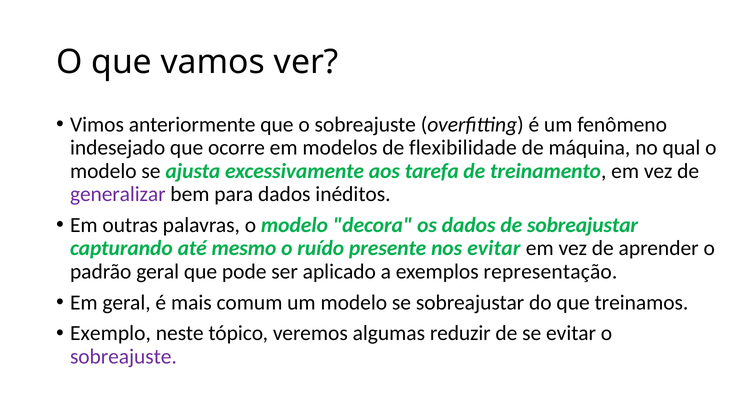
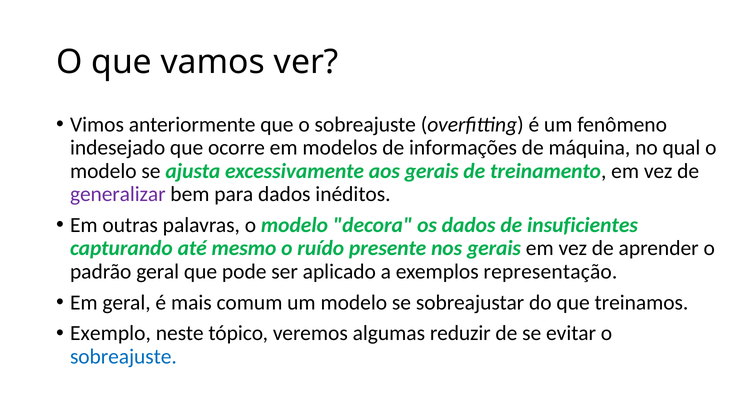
flexibilidade: flexibilidade -> informações
aos tarefa: tarefa -> gerais
de sobreajustar: sobreajustar -> insuficientes
nos evitar: evitar -> gerais
sobreajuste at (123, 356) colour: purple -> blue
